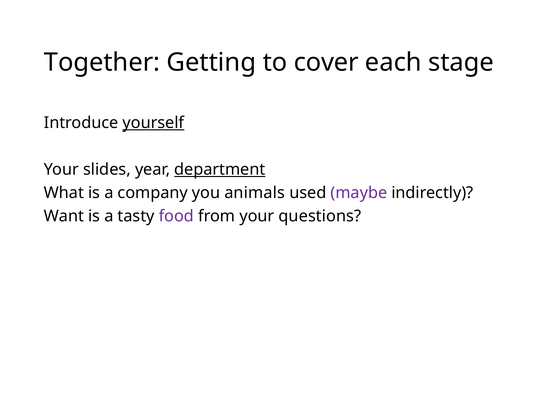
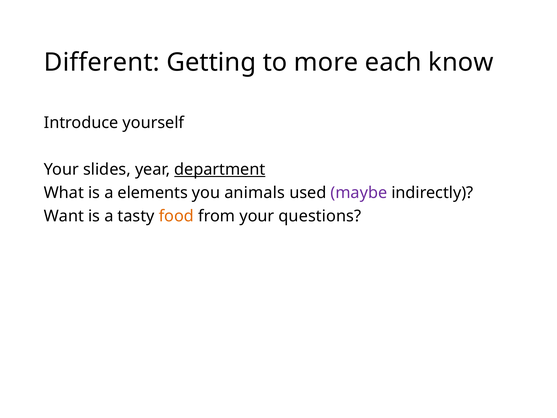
Together: Together -> Different
cover: cover -> more
stage: stage -> know
yourself underline: present -> none
company: company -> elements
food colour: purple -> orange
